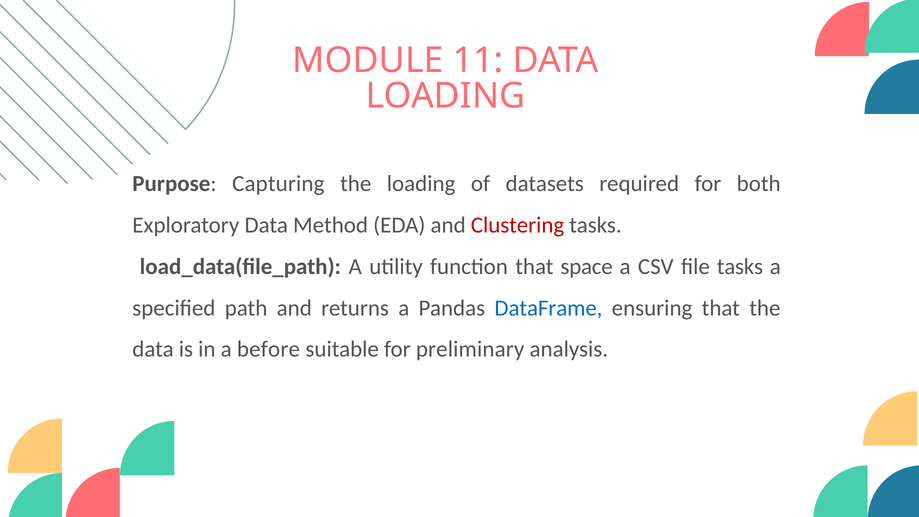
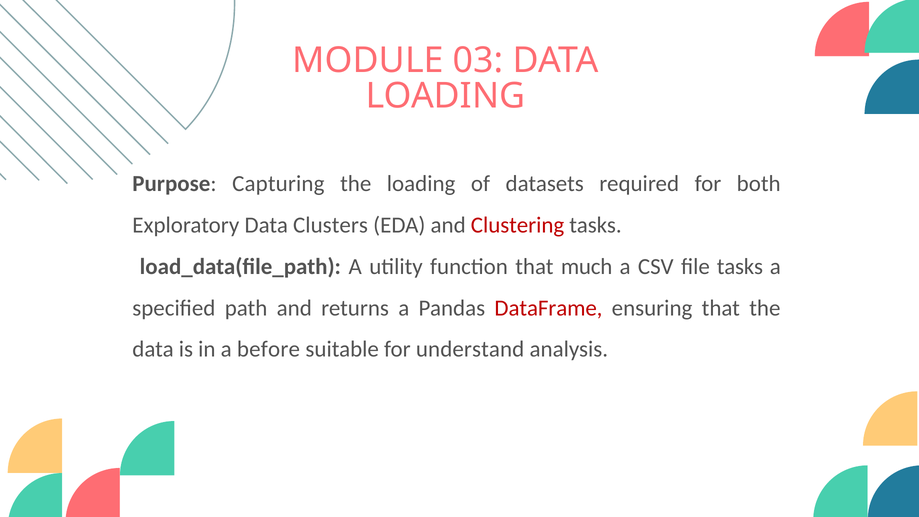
11: 11 -> 03
Method: Method -> Clusters
space: space -> much
DataFrame colour: blue -> red
preliminary: preliminary -> understand
